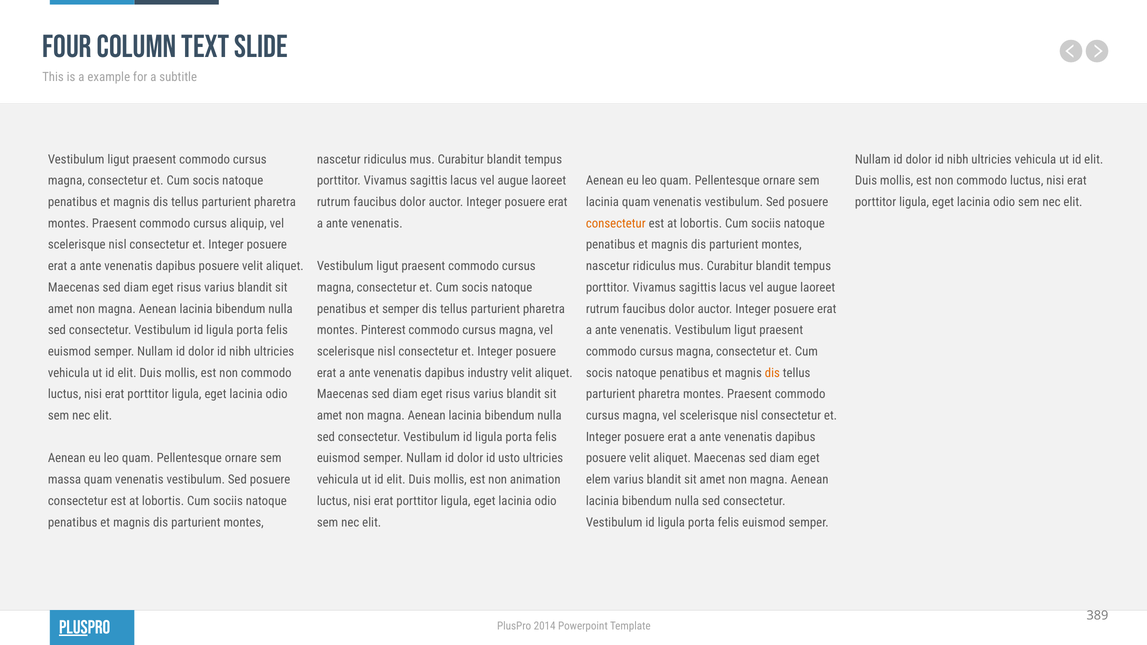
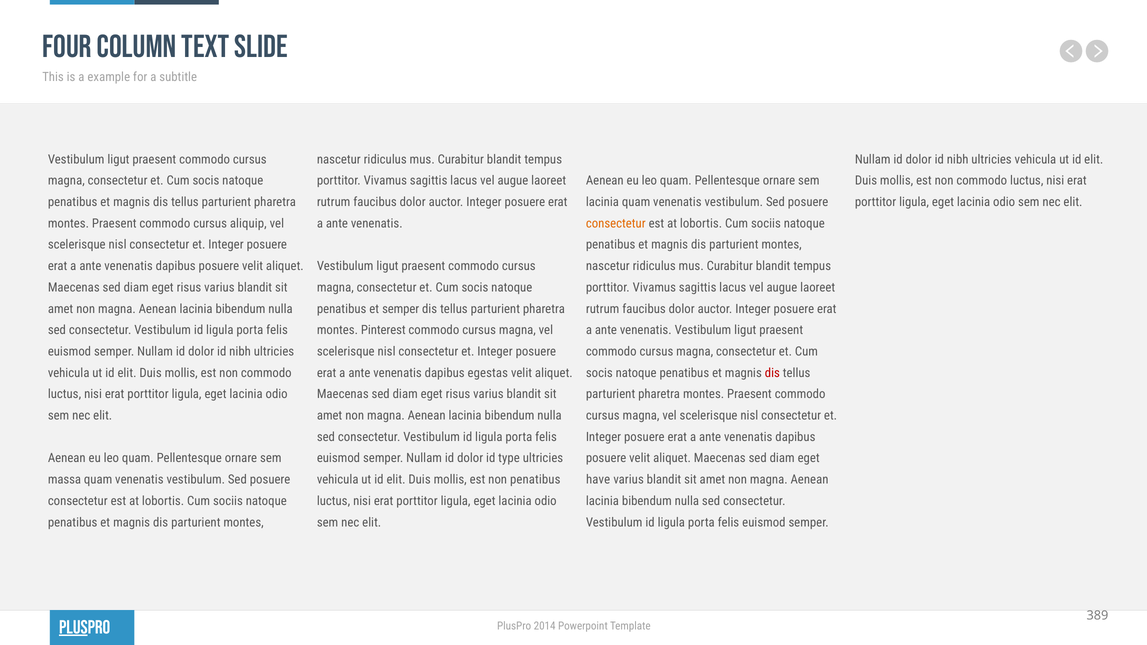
industry: industry -> egestas
dis at (772, 373) colour: orange -> red
usto: usto -> type
non animation: animation -> penatibus
elem: elem -> have
